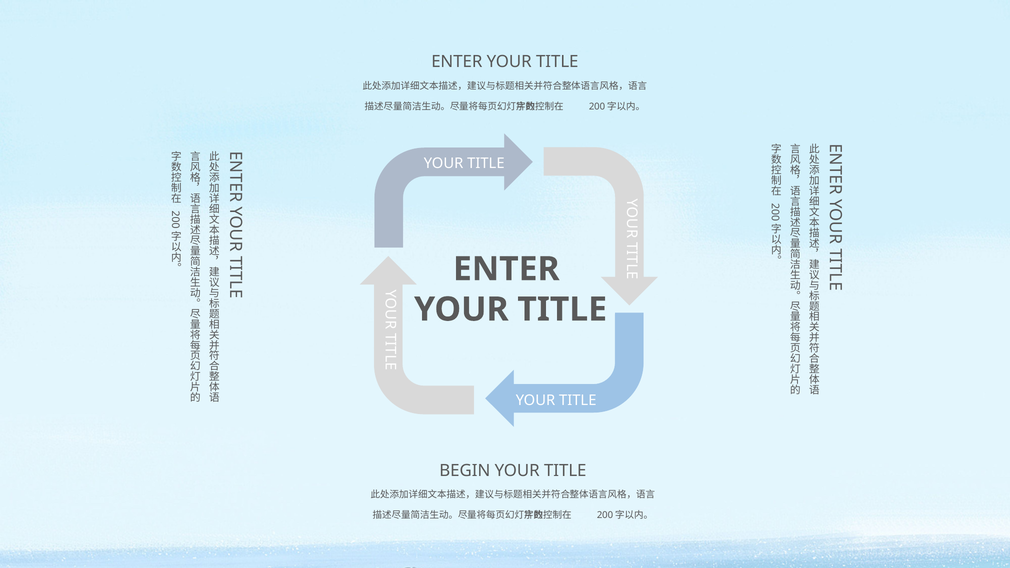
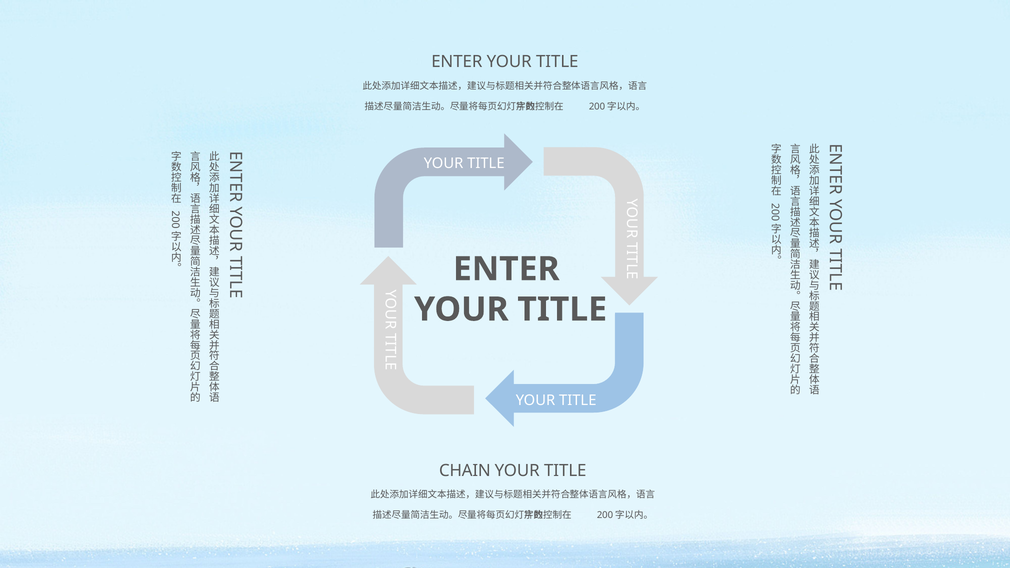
BEGIN: BEGIN -> CHAIN
